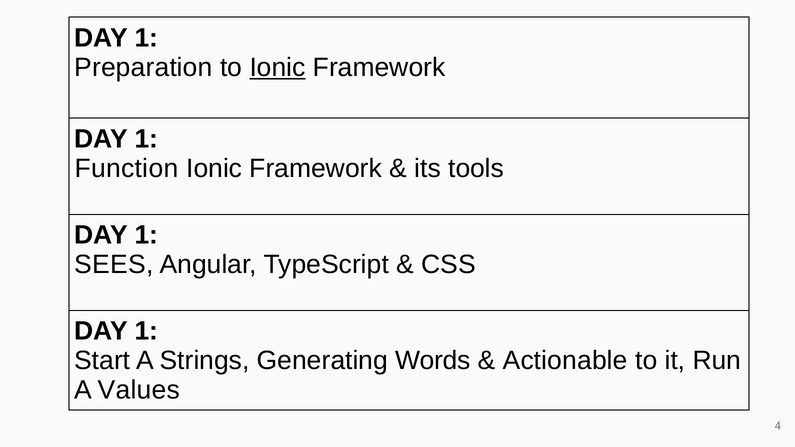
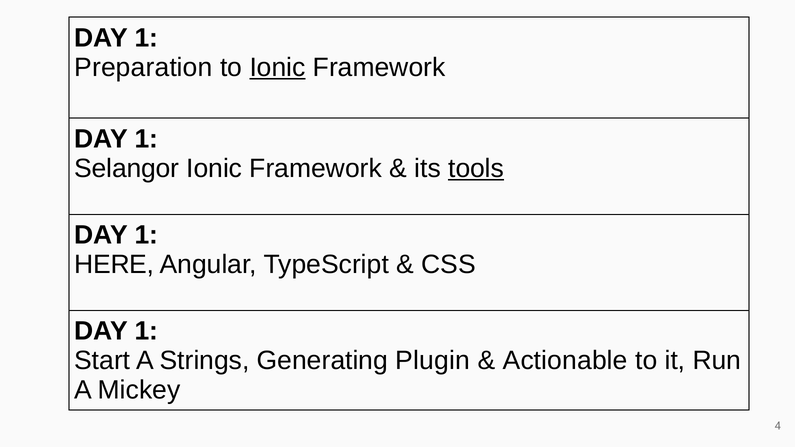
Function: Function -> Selangor
tools underline: none -> present
SEES: SEES -> HERE
Words: Words -> Plugin
Values: Values -> Mickey
